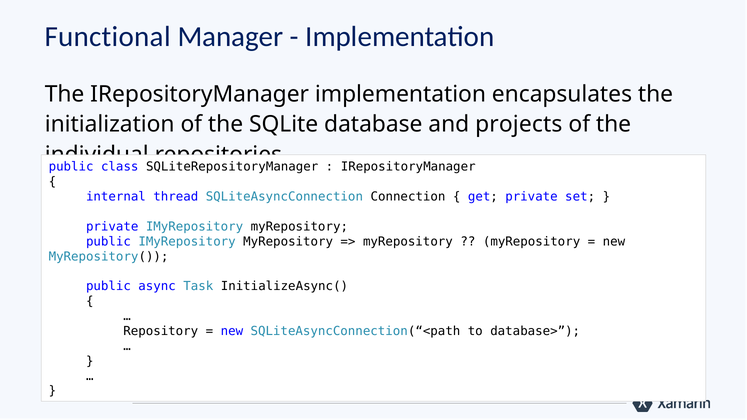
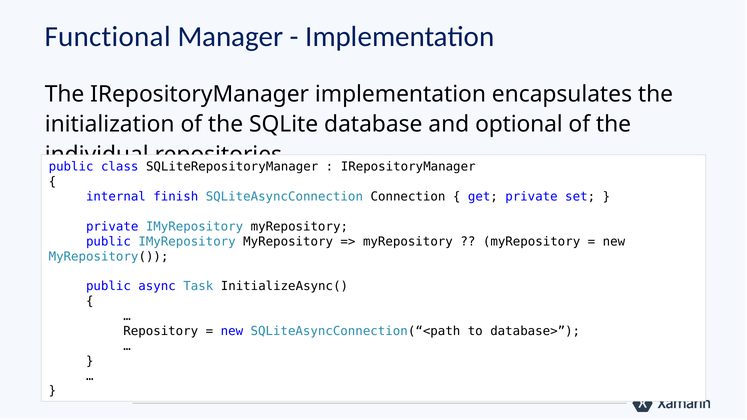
projects: projects -> optional
thread: thread -> finish
